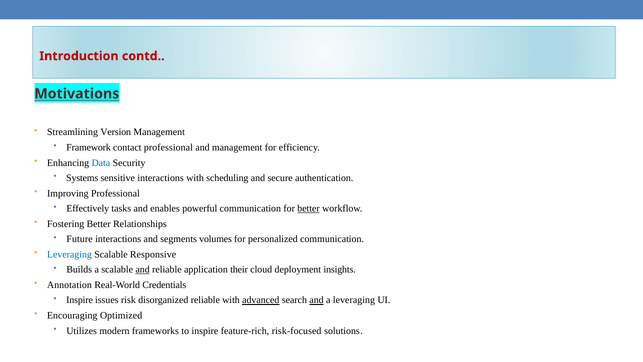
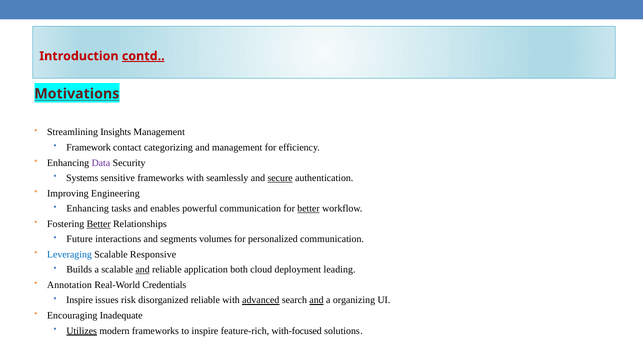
contd underline: none -> present
Version: Version -> Insights
contact professional: professional -> categorizing
Data colour: blue -> purple
sensitive interactions: interactions -> frameworks
scheduling: scheduling -> seamlessly
secure underline: none -> present
Improving Professional: Professional -> Engineering
Effectively at (88, 208): Effectively -> Enhancing
Better at (99, 224) underline: none -> present
their: their -> both
insights: insights -> leading
a leveraging: leveraging -> organizing
Optimized: Optimized -> Inadequate
Utilizes underline: none -> present
risk-focused: risk-focused -> with-focused
